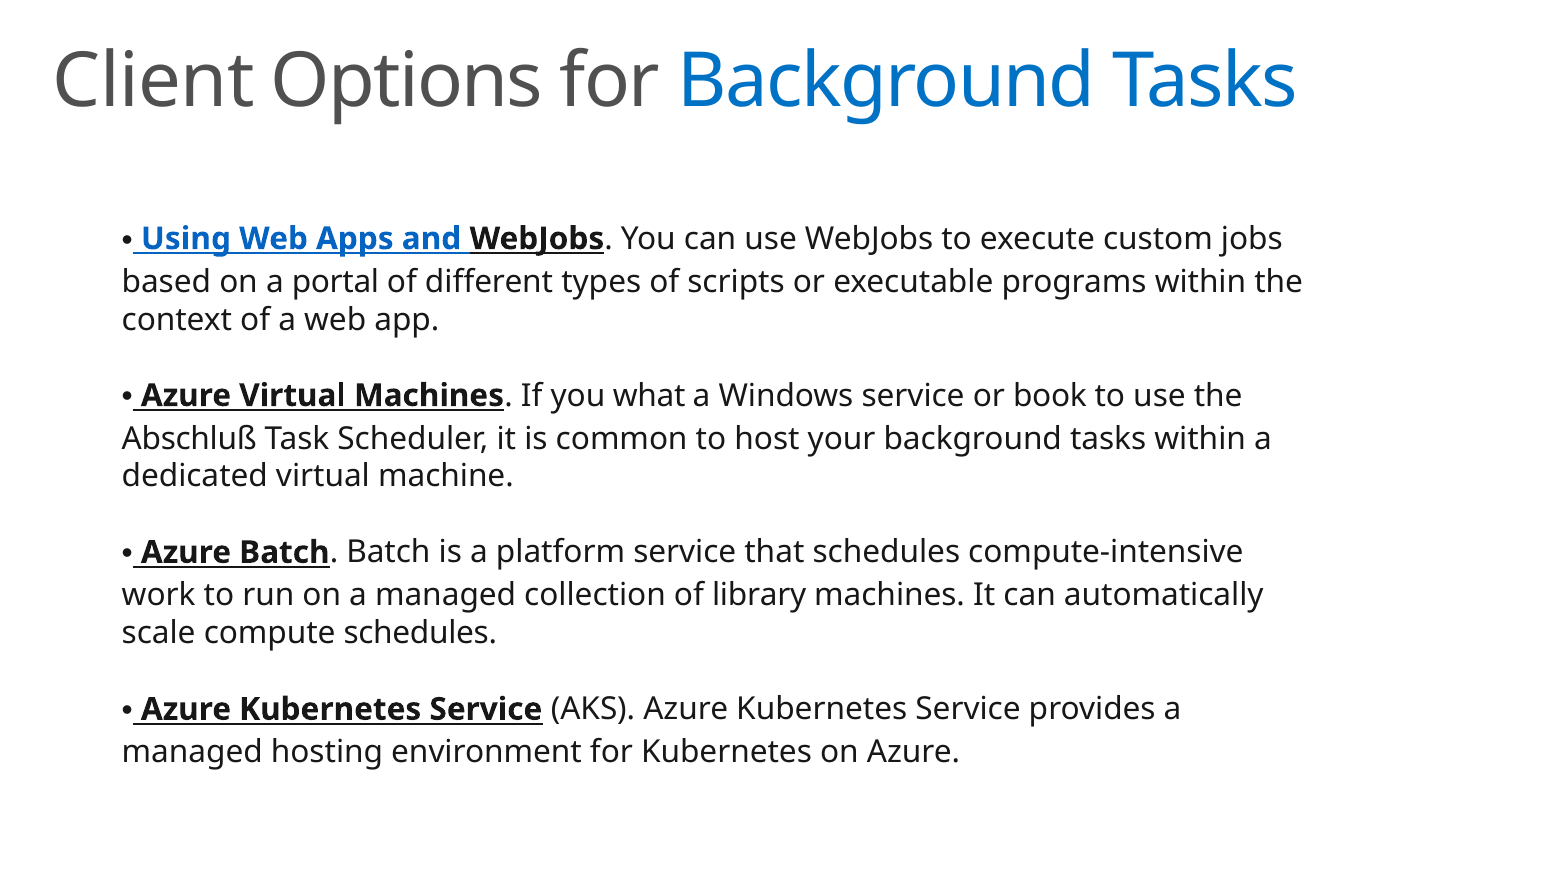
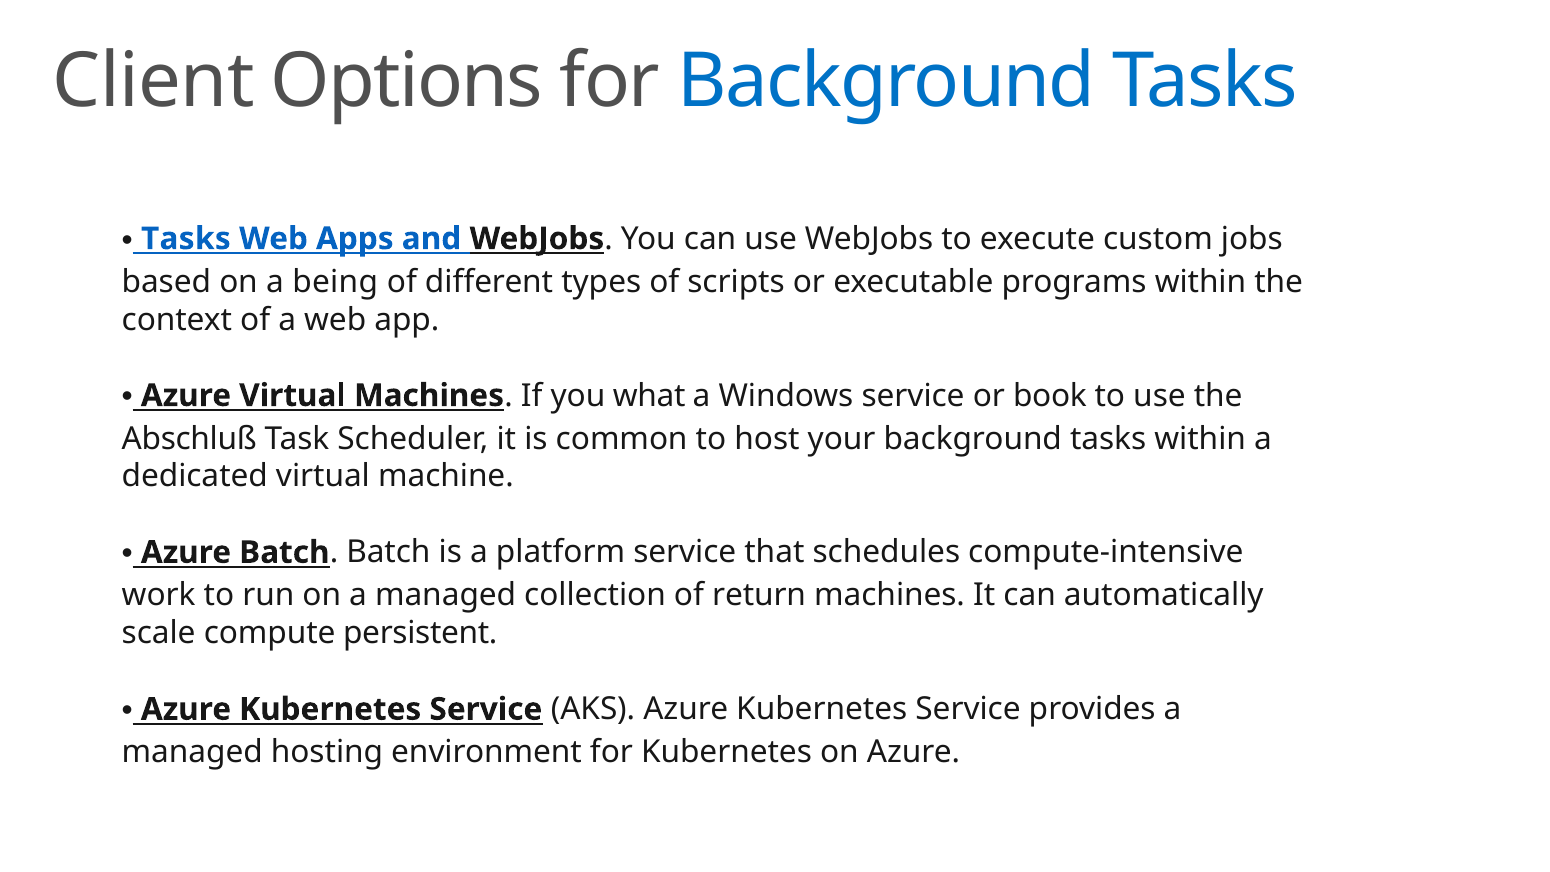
Using at (186, 239): Using -> Tasks
portal: portal -> being
library: library -> return
compute schedules: schedules -> persistent
